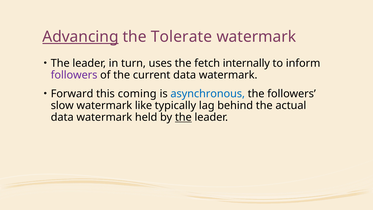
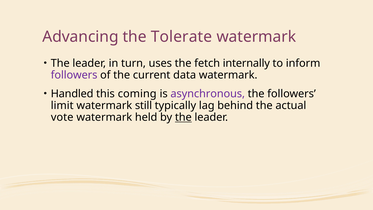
Advancing underline: present -> none
Forward: Forward -> Handled
asynchronous colour: blue -> purple
slow: slow -> limit
like: like -> still
data at (62, 117): data -> vote
